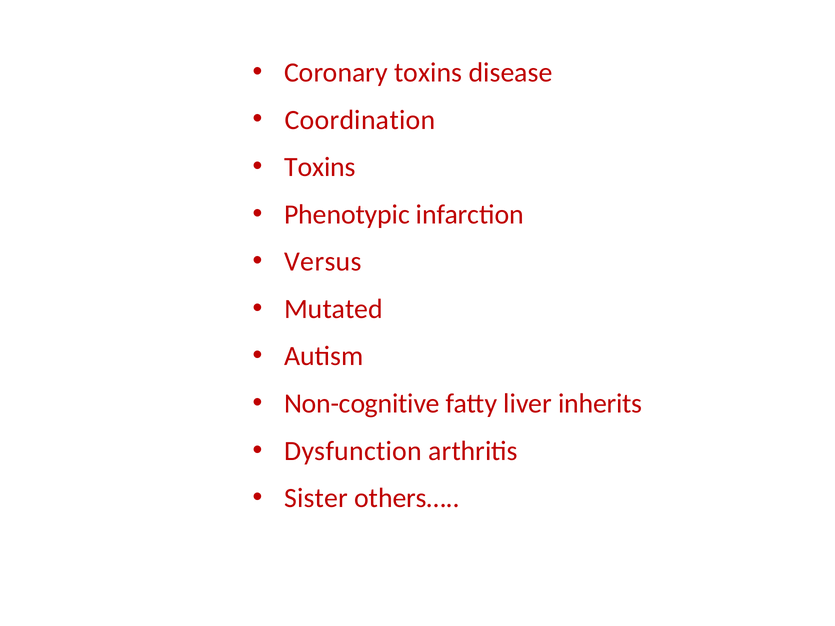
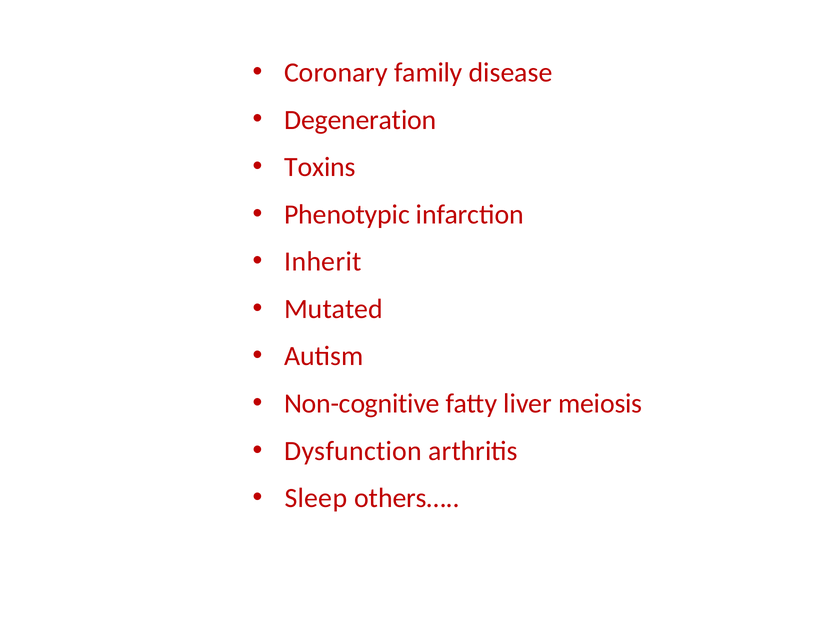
Coronary toxins: toxins -> family
Coordination: Coordination -> Degeneration
Versus: Versus -> Inherit
inherits: inherits -> meiosis
Sister: Sister -> Sleep
